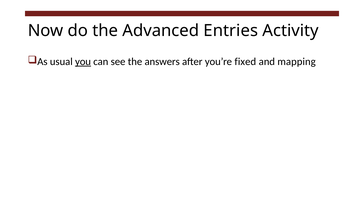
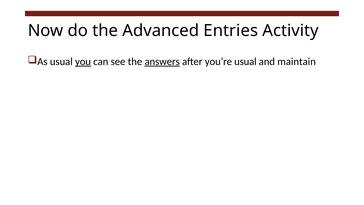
answers underline: none -> present
you’re fixed: fixed -> usual
mapping: mapping -> maintain
